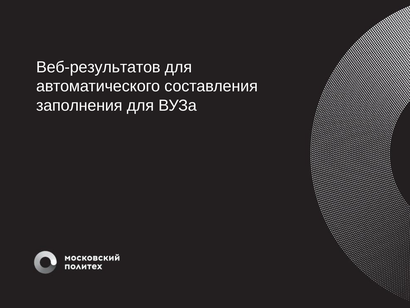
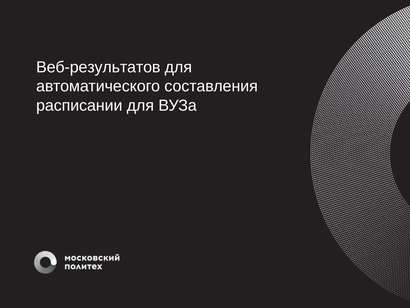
заполнения: заполнения -> расписании
